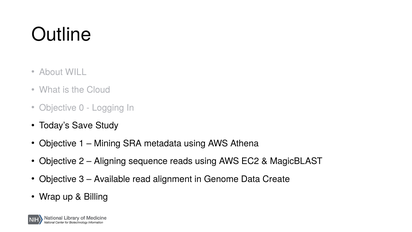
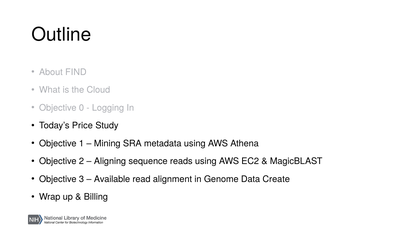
WILL: WILL -> FIND
Save: Save -> Price
